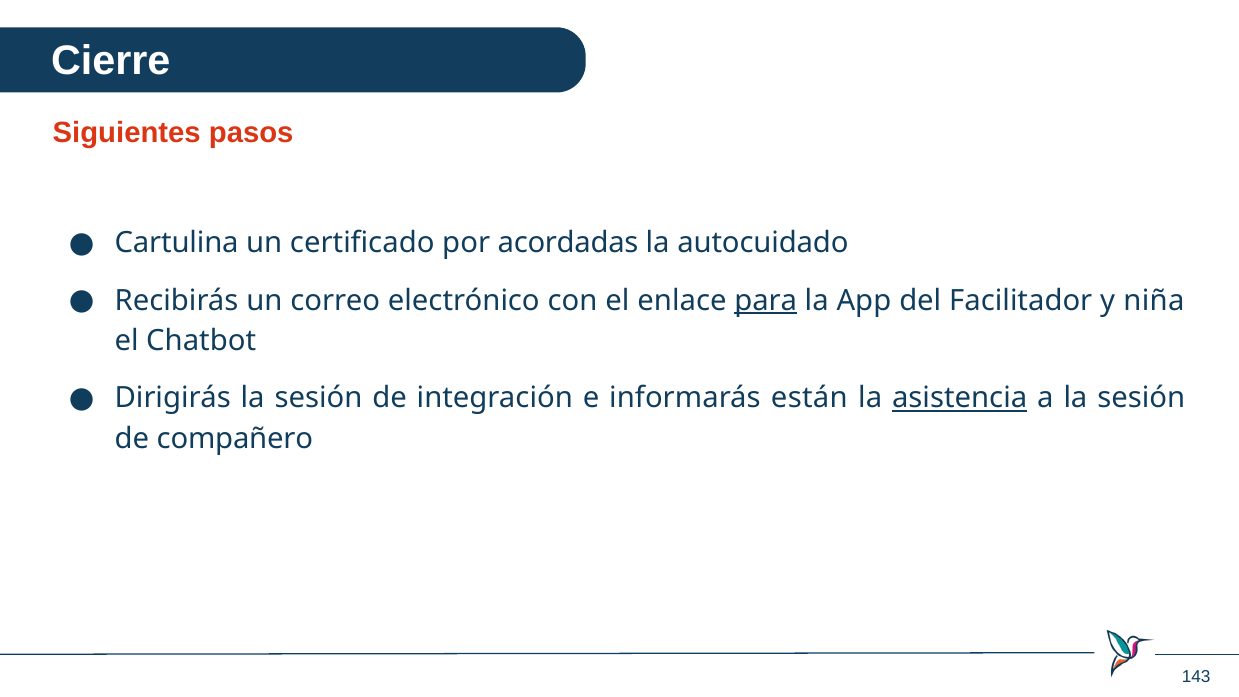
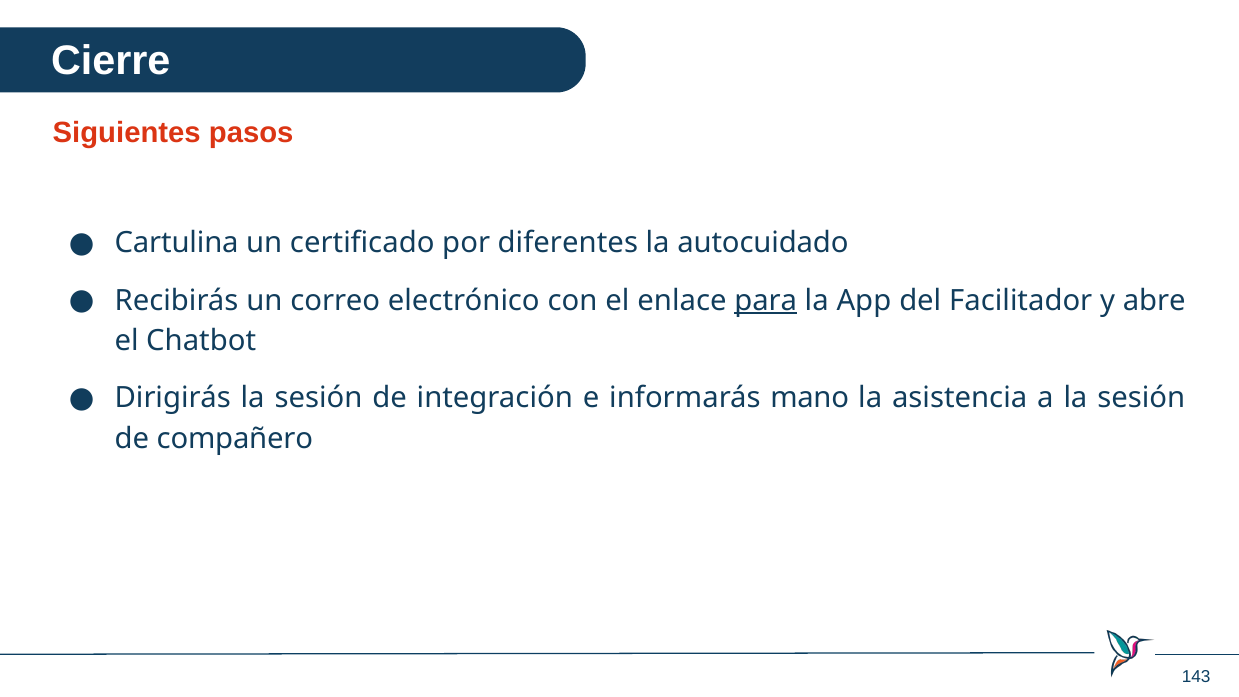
acordadas: acordadas -> diferentes
niña: niña -> abre
están: están -> mano
asistencia underline: present -> none
